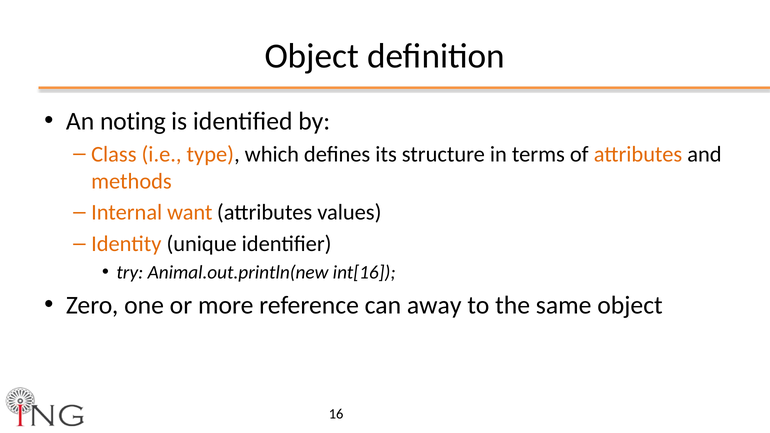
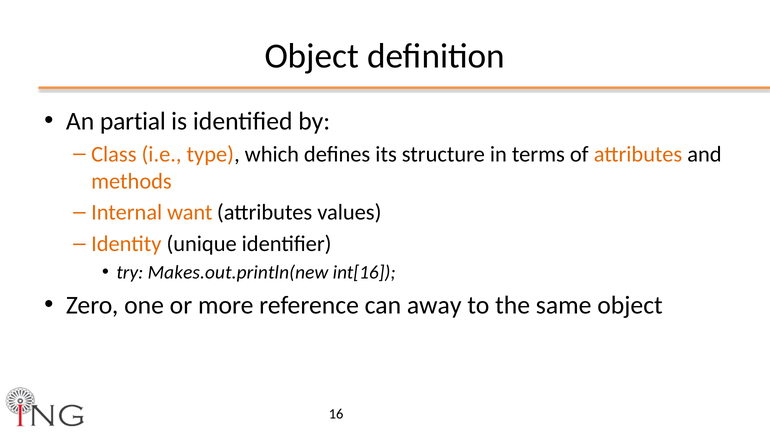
noting: noting -> partial
Animal.out.println(new: Animal.out.println(new -> Makes.out.println(new
